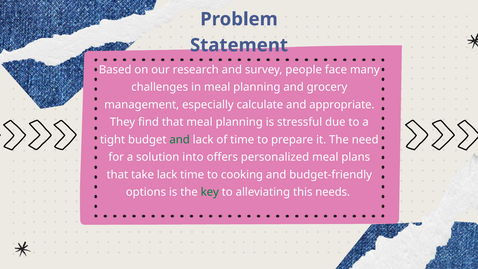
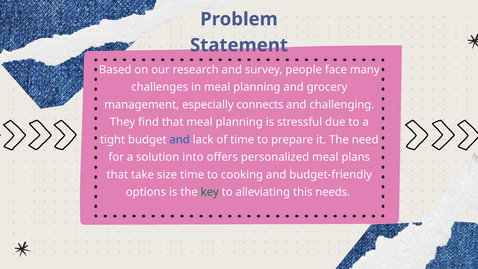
calculate: calculate -> connects
appropriate: appropriate -> challenging
and at (180, 140) colour: green -> blue
take lack: lack -> size
